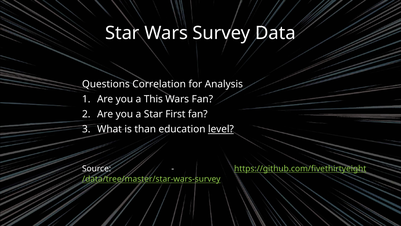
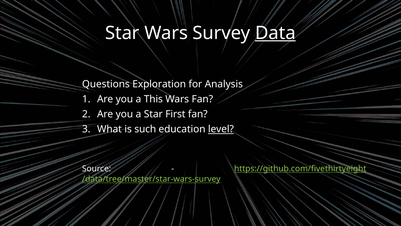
Data underline: none -> present
Correlation: Correlation -> Exploration
than: than -> such
